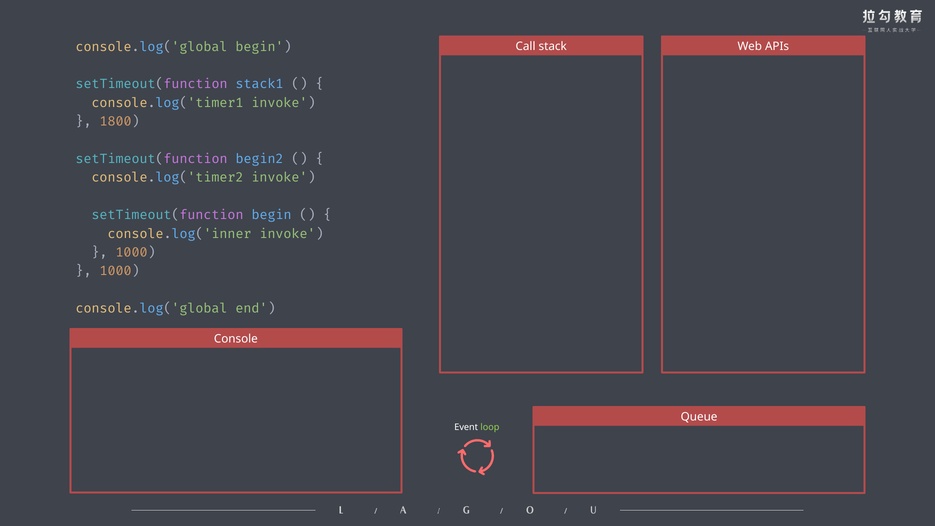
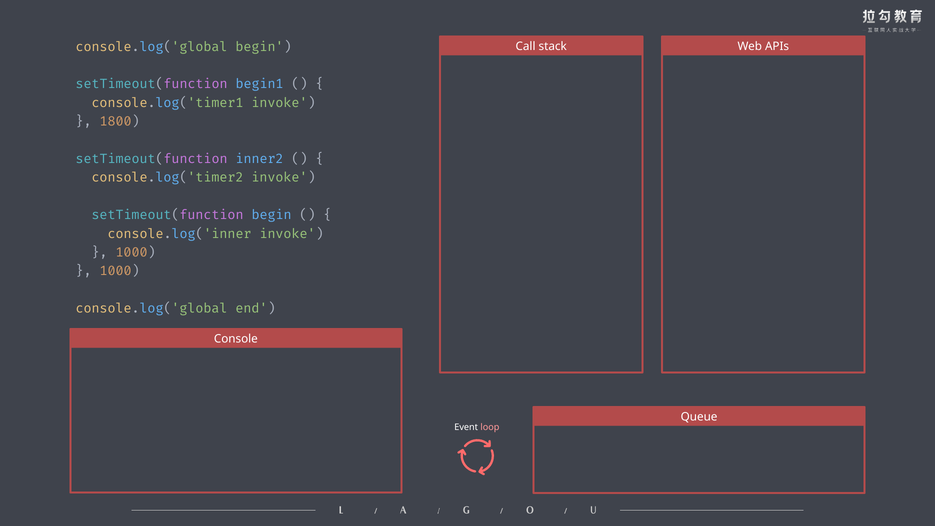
stack1: stack1 -> begin1
begin2: begin2 -> inner2
loop colour: light green -> pink
